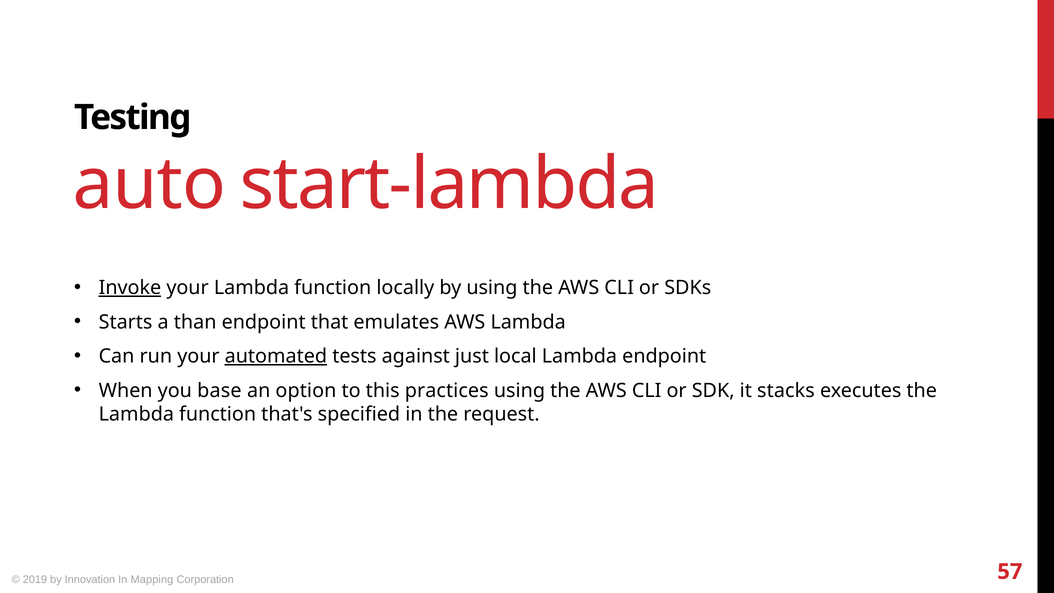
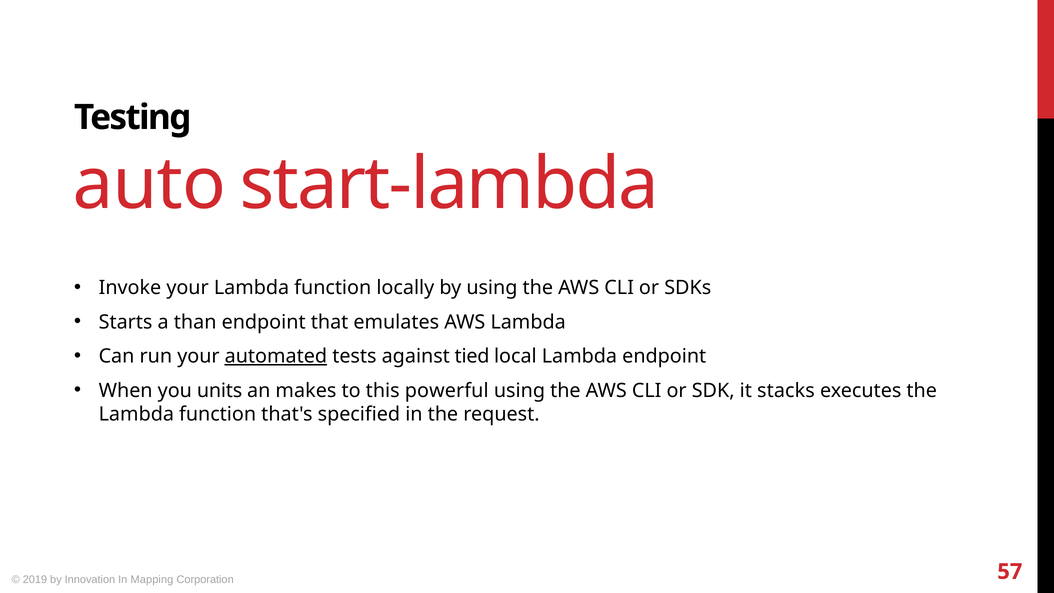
Invoke underline: present -> none
just: just -> tied
base: base -> units
option: option -> makes
practices: practices -> powerful
